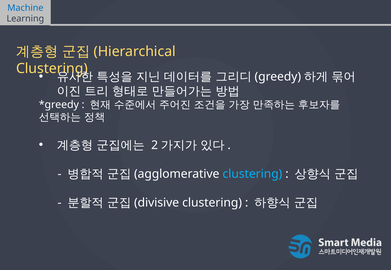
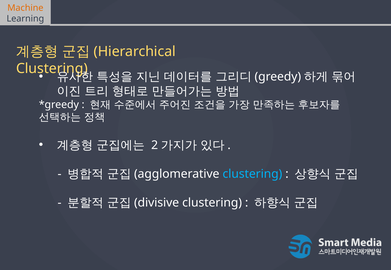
Machine colour: blue -> orange
